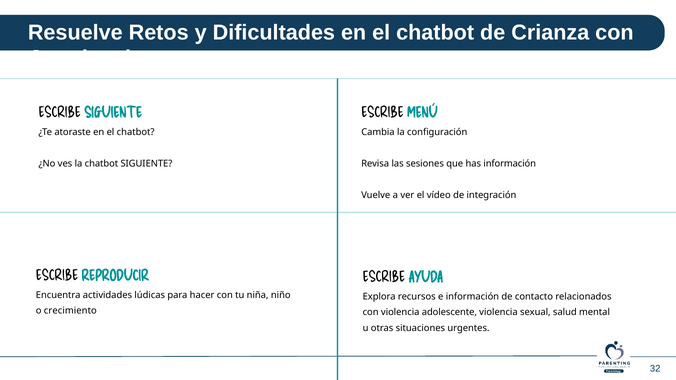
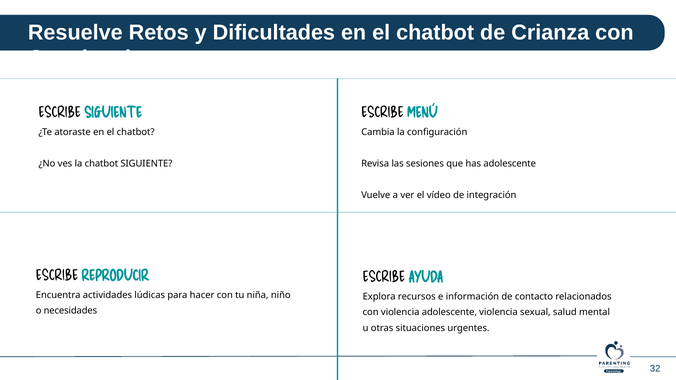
has información: información -> adolescente
crecimiento: crecimiento -> necesidades
